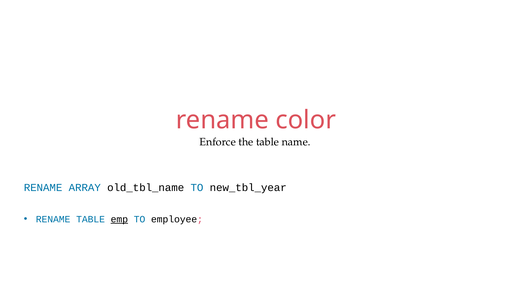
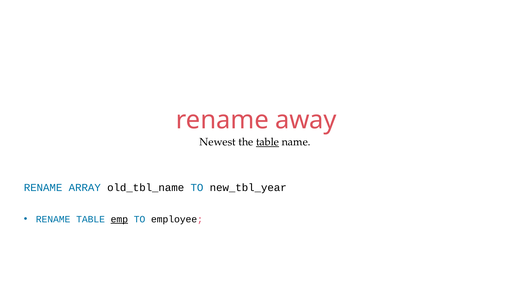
color: color -> away
Enforce: Enforce -> Newest
table at (268, 142) underline: none -> present
